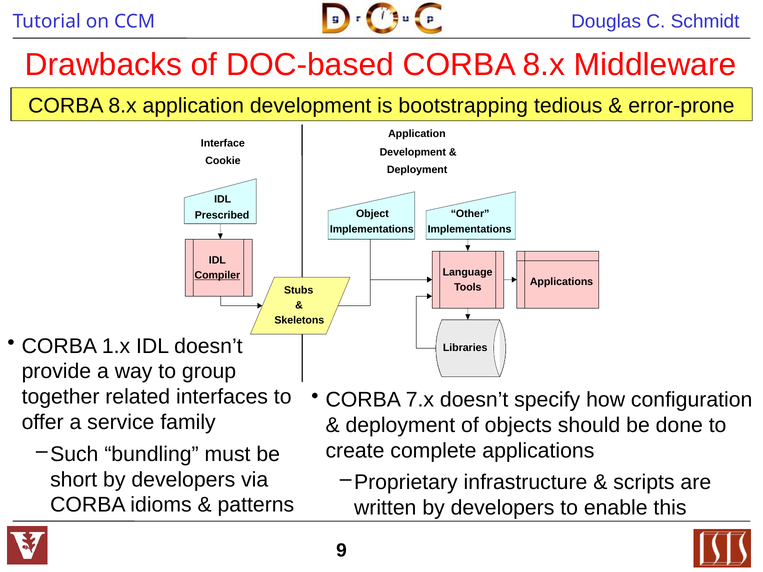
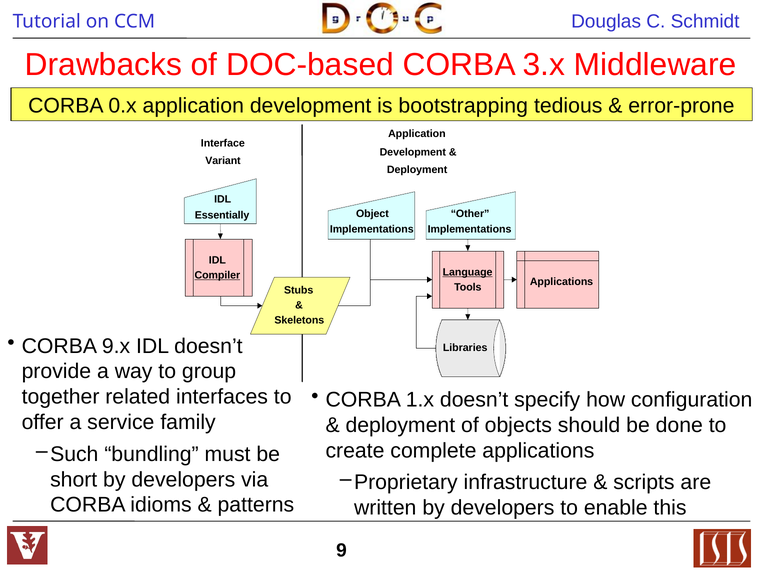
DOC-based CORBA 8.x: 8.x -> 3.x
8.x at (123, 106): 8.x -> 0.x
Cookie: Cookie -> Variant
Prescribed: Prescribed -> Essentially
Language underline: none -> present
1.x: 1.x -> 9.x
7.x: 7.x -> 1.x
